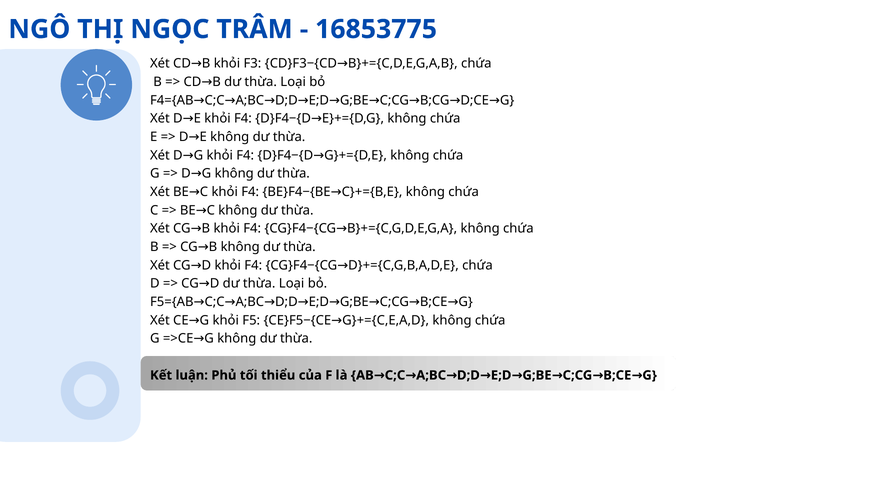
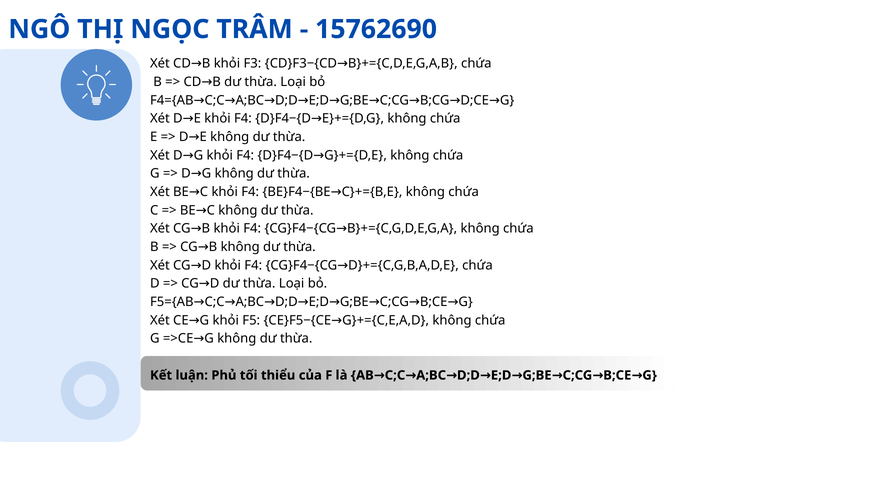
16853775: 16853775 -> 15762690
